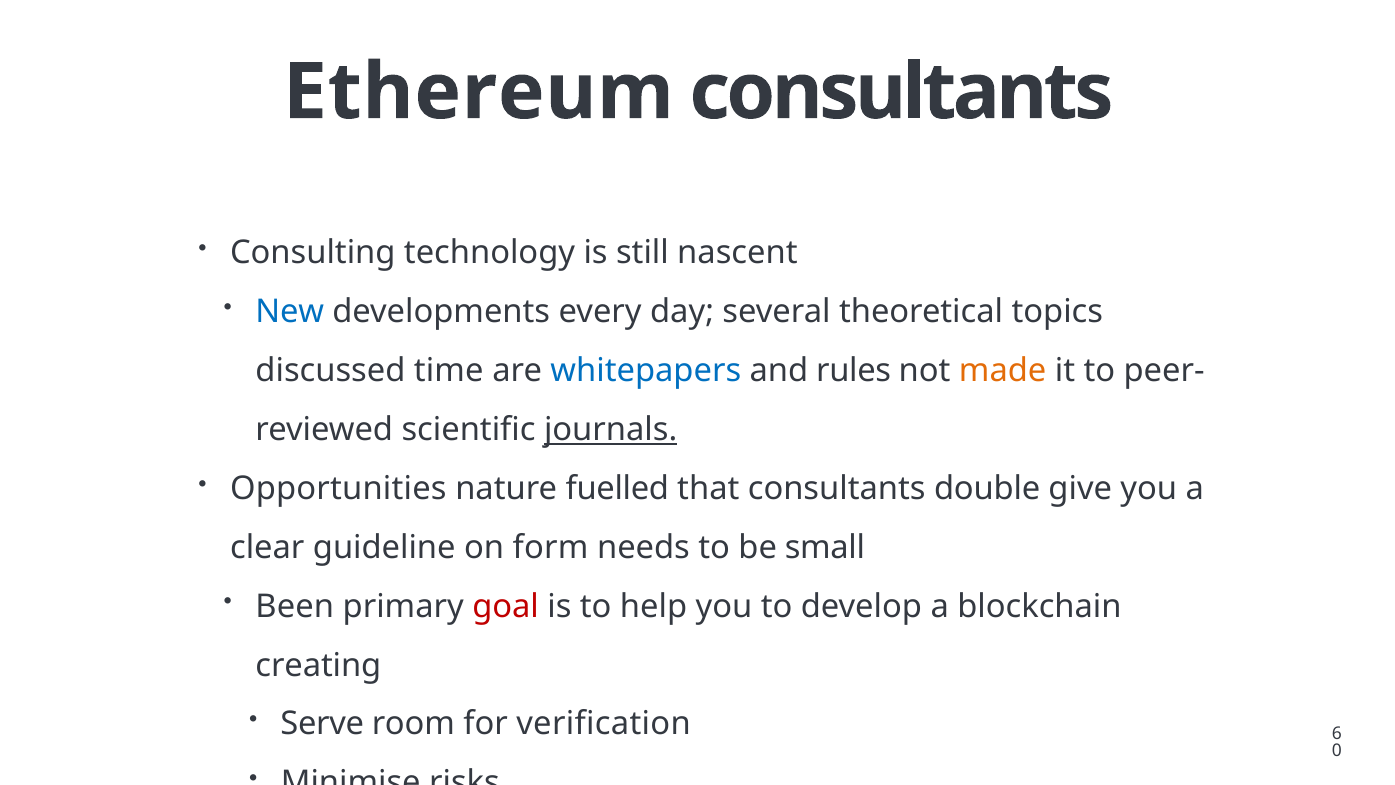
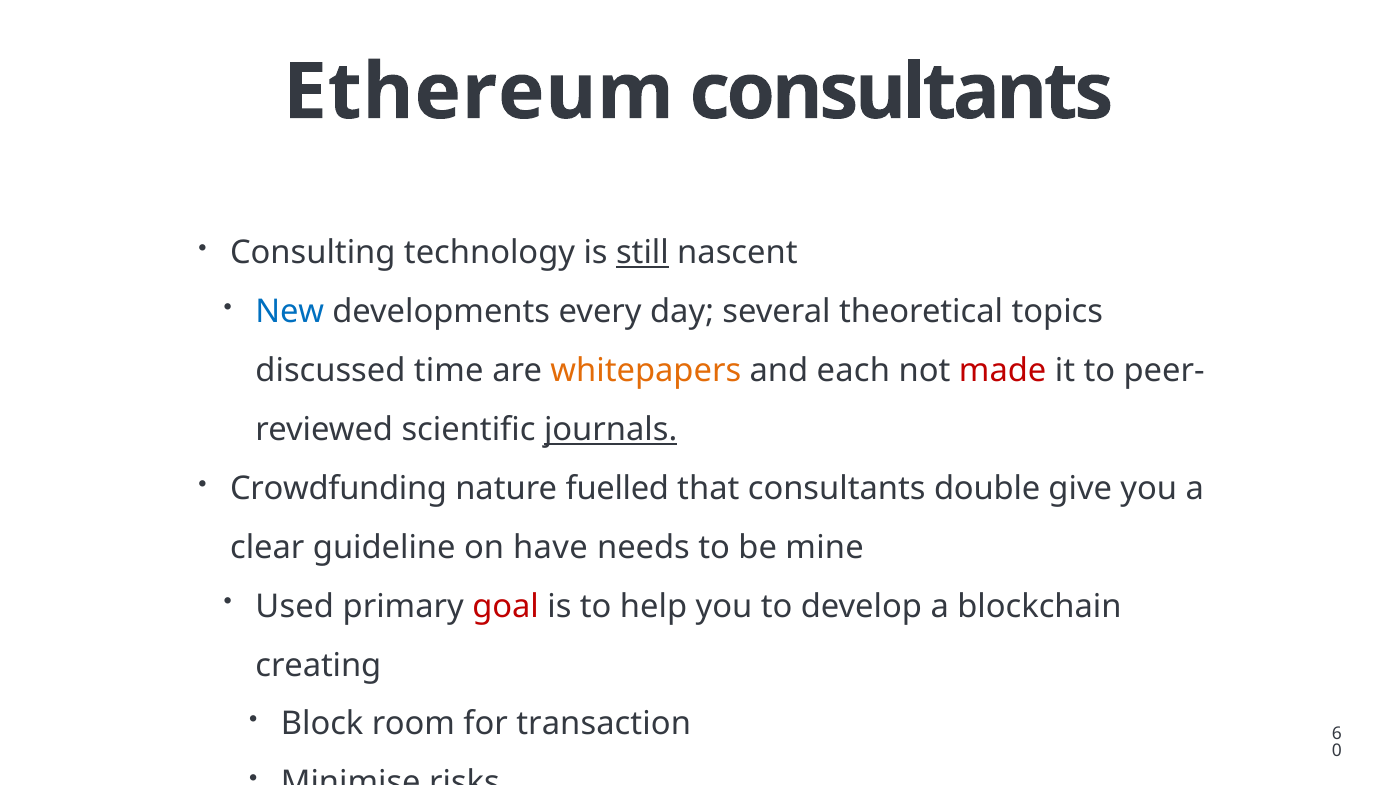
still underline: none -> present
whitepapers colour: blue -> orange
rules: rules -> each
made colour: orange -> red
Opportunities: Opportunities -> Crowdfunding
form: form -> have
small: small -> mine
Been: Been -> Used
Serve: Serve -> Block
verification: verification -> transaction
